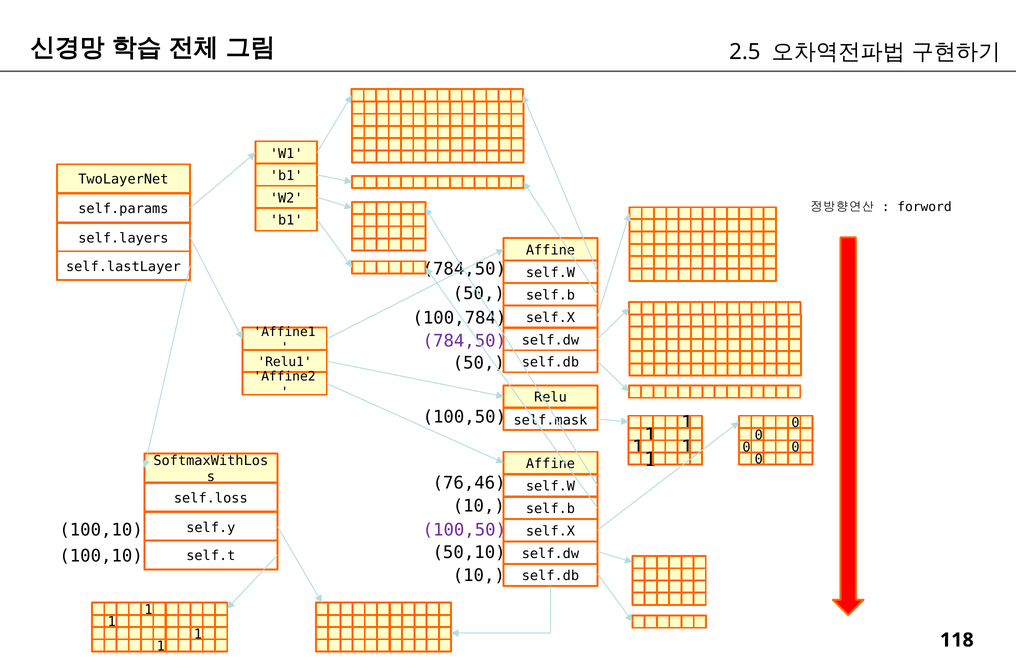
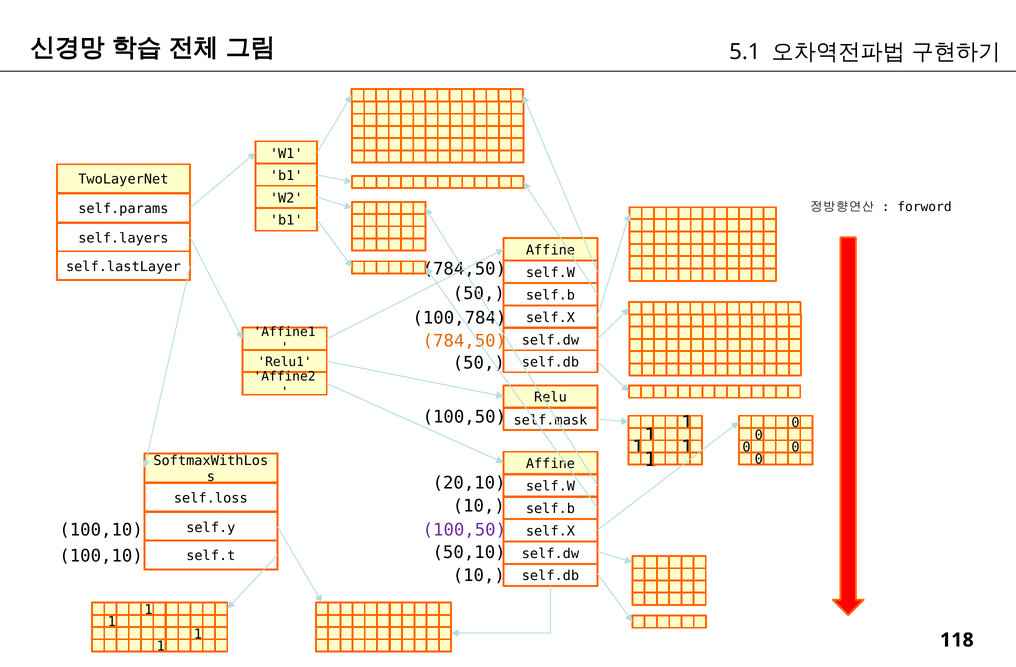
2.5: 2.5 -> 5.1
784,50 at (464, 341) colour: purple -> orange
76,46: 76,46 -> 20,10
